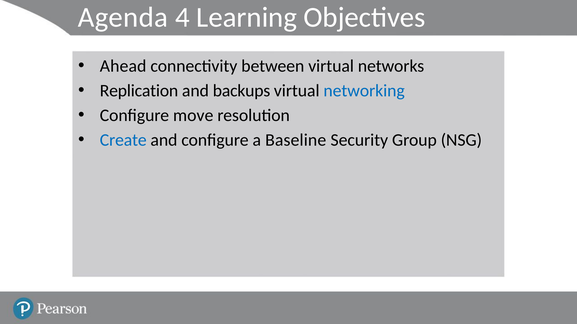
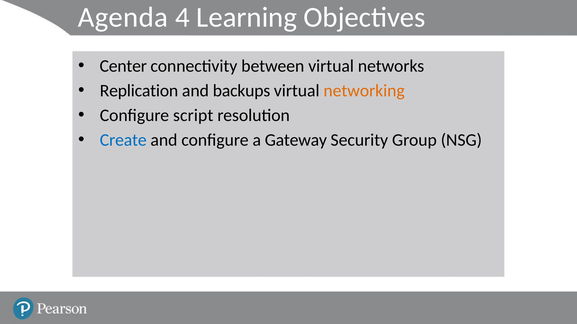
Ahead: Ahead -> Center
networking colour: blue -> orange
move: move -> script
Baseline: Baseline -> Gateway
